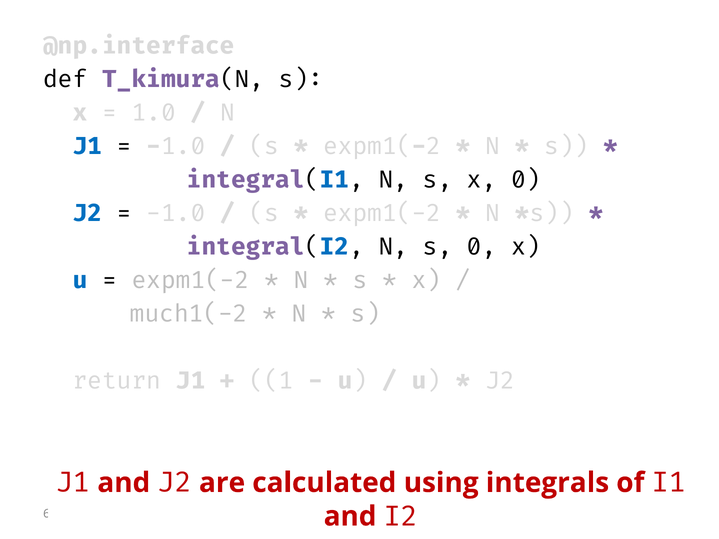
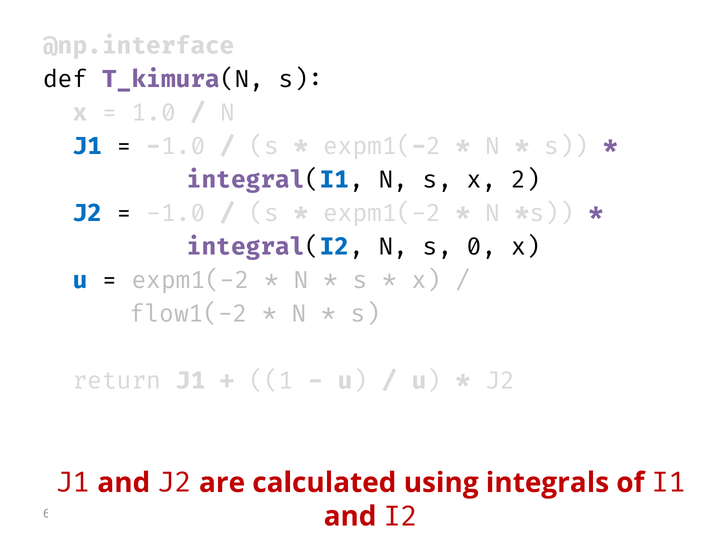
x 0: 0 -> 2
much1(-2: much1(-2 -> flow1(-2
